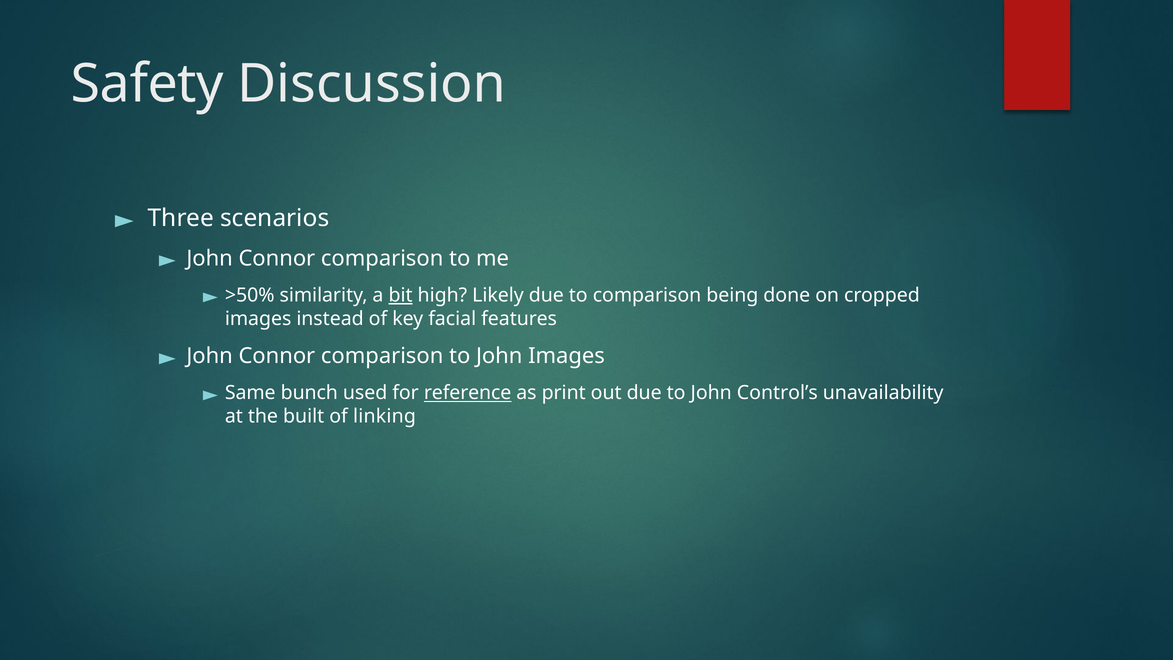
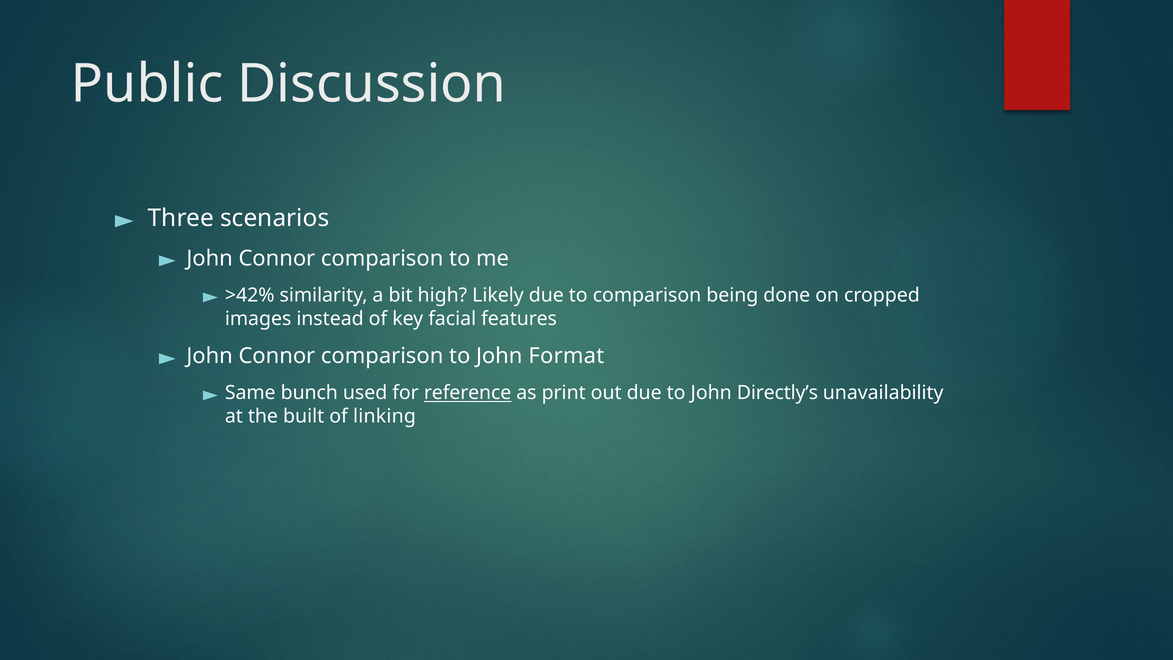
Safety: Safety -> Public
>50%: >50% -> >42%
bit underline: present -> none
John Images: Images -> Format
Control’s: Control’s -> Directly’s
